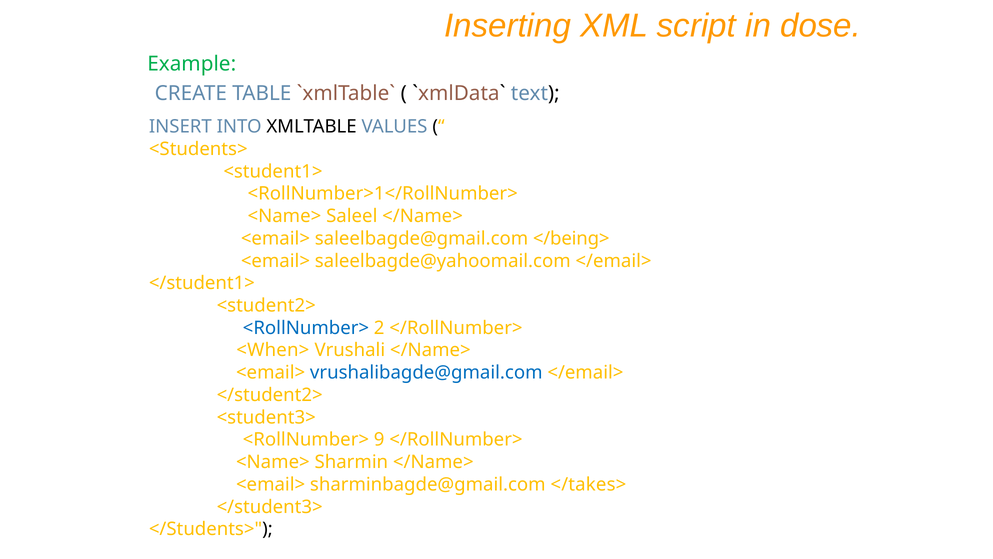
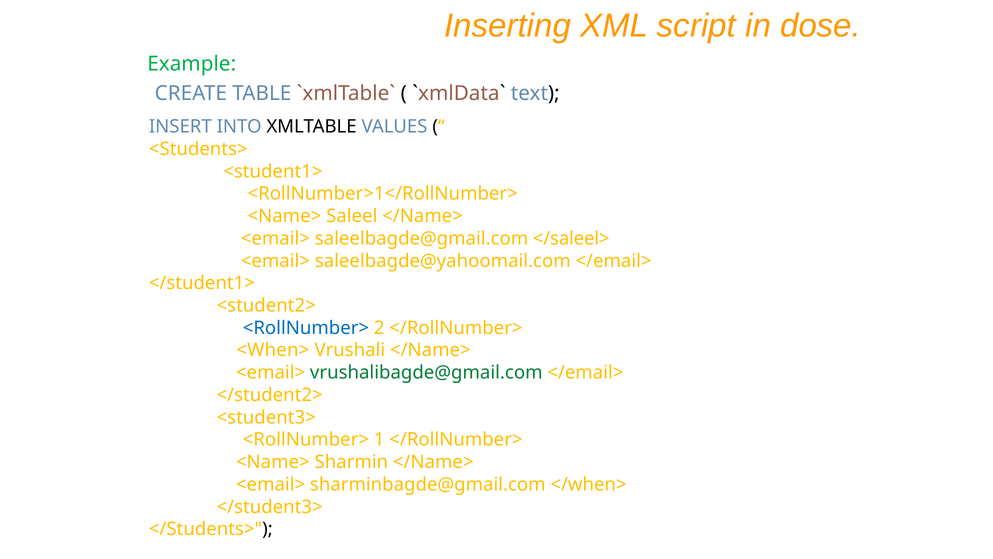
</being>: </being> -> </saleel>
vrushalibagde@gmail.com colour: blue -> green
9: 9 -> 1
</takes>: </takes> -> </when>
